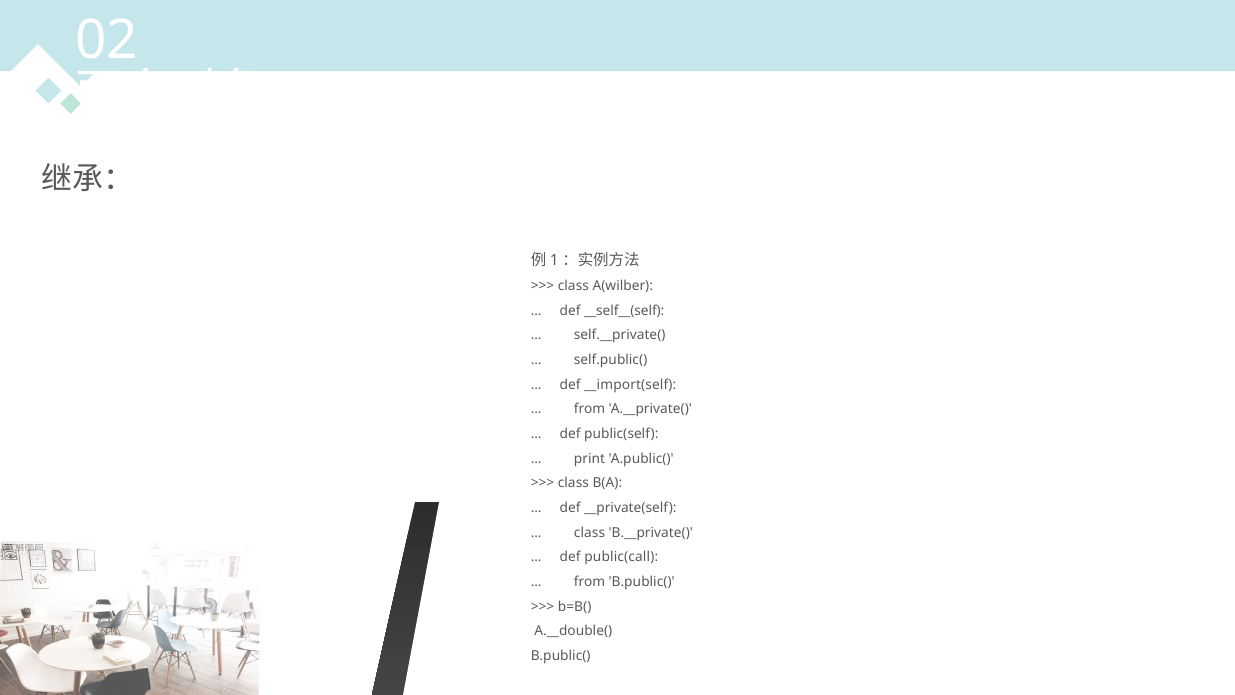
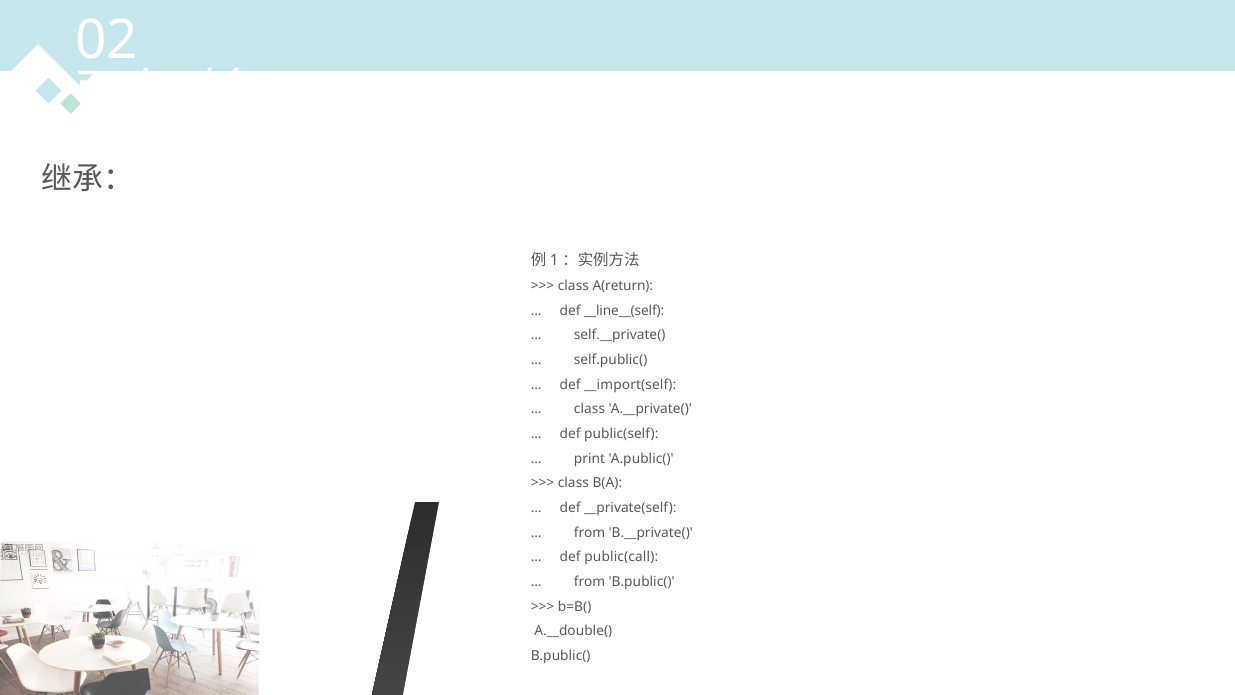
A(wilber: A(wilber -> A(return
__self__(self: __self__(self -> __line__(self
from at (590, 409): from -> class
class at (589, 532): class -> from
